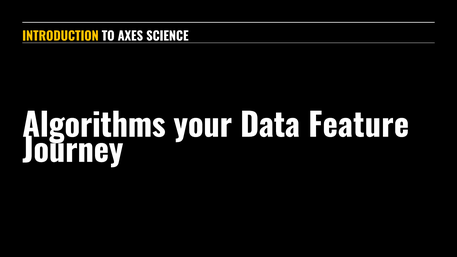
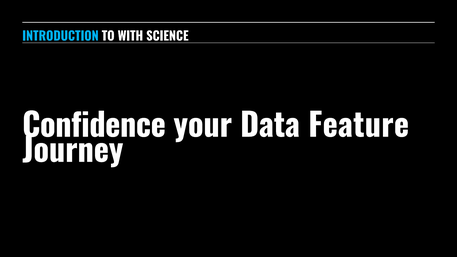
INTRODUCTION colour: yellow -> light blue
AXES: AXES -> WITH
Algorithms: Algorithms -> Confidence
